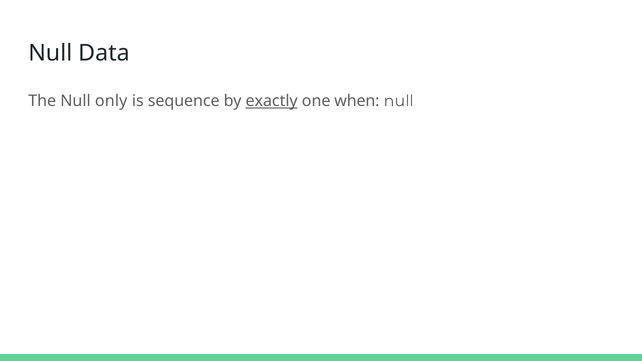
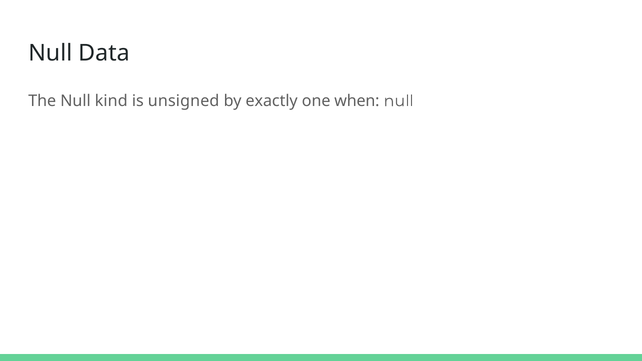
only: only -> kind
sequence: sequence -> unsigned
exactly underline: present -> none
